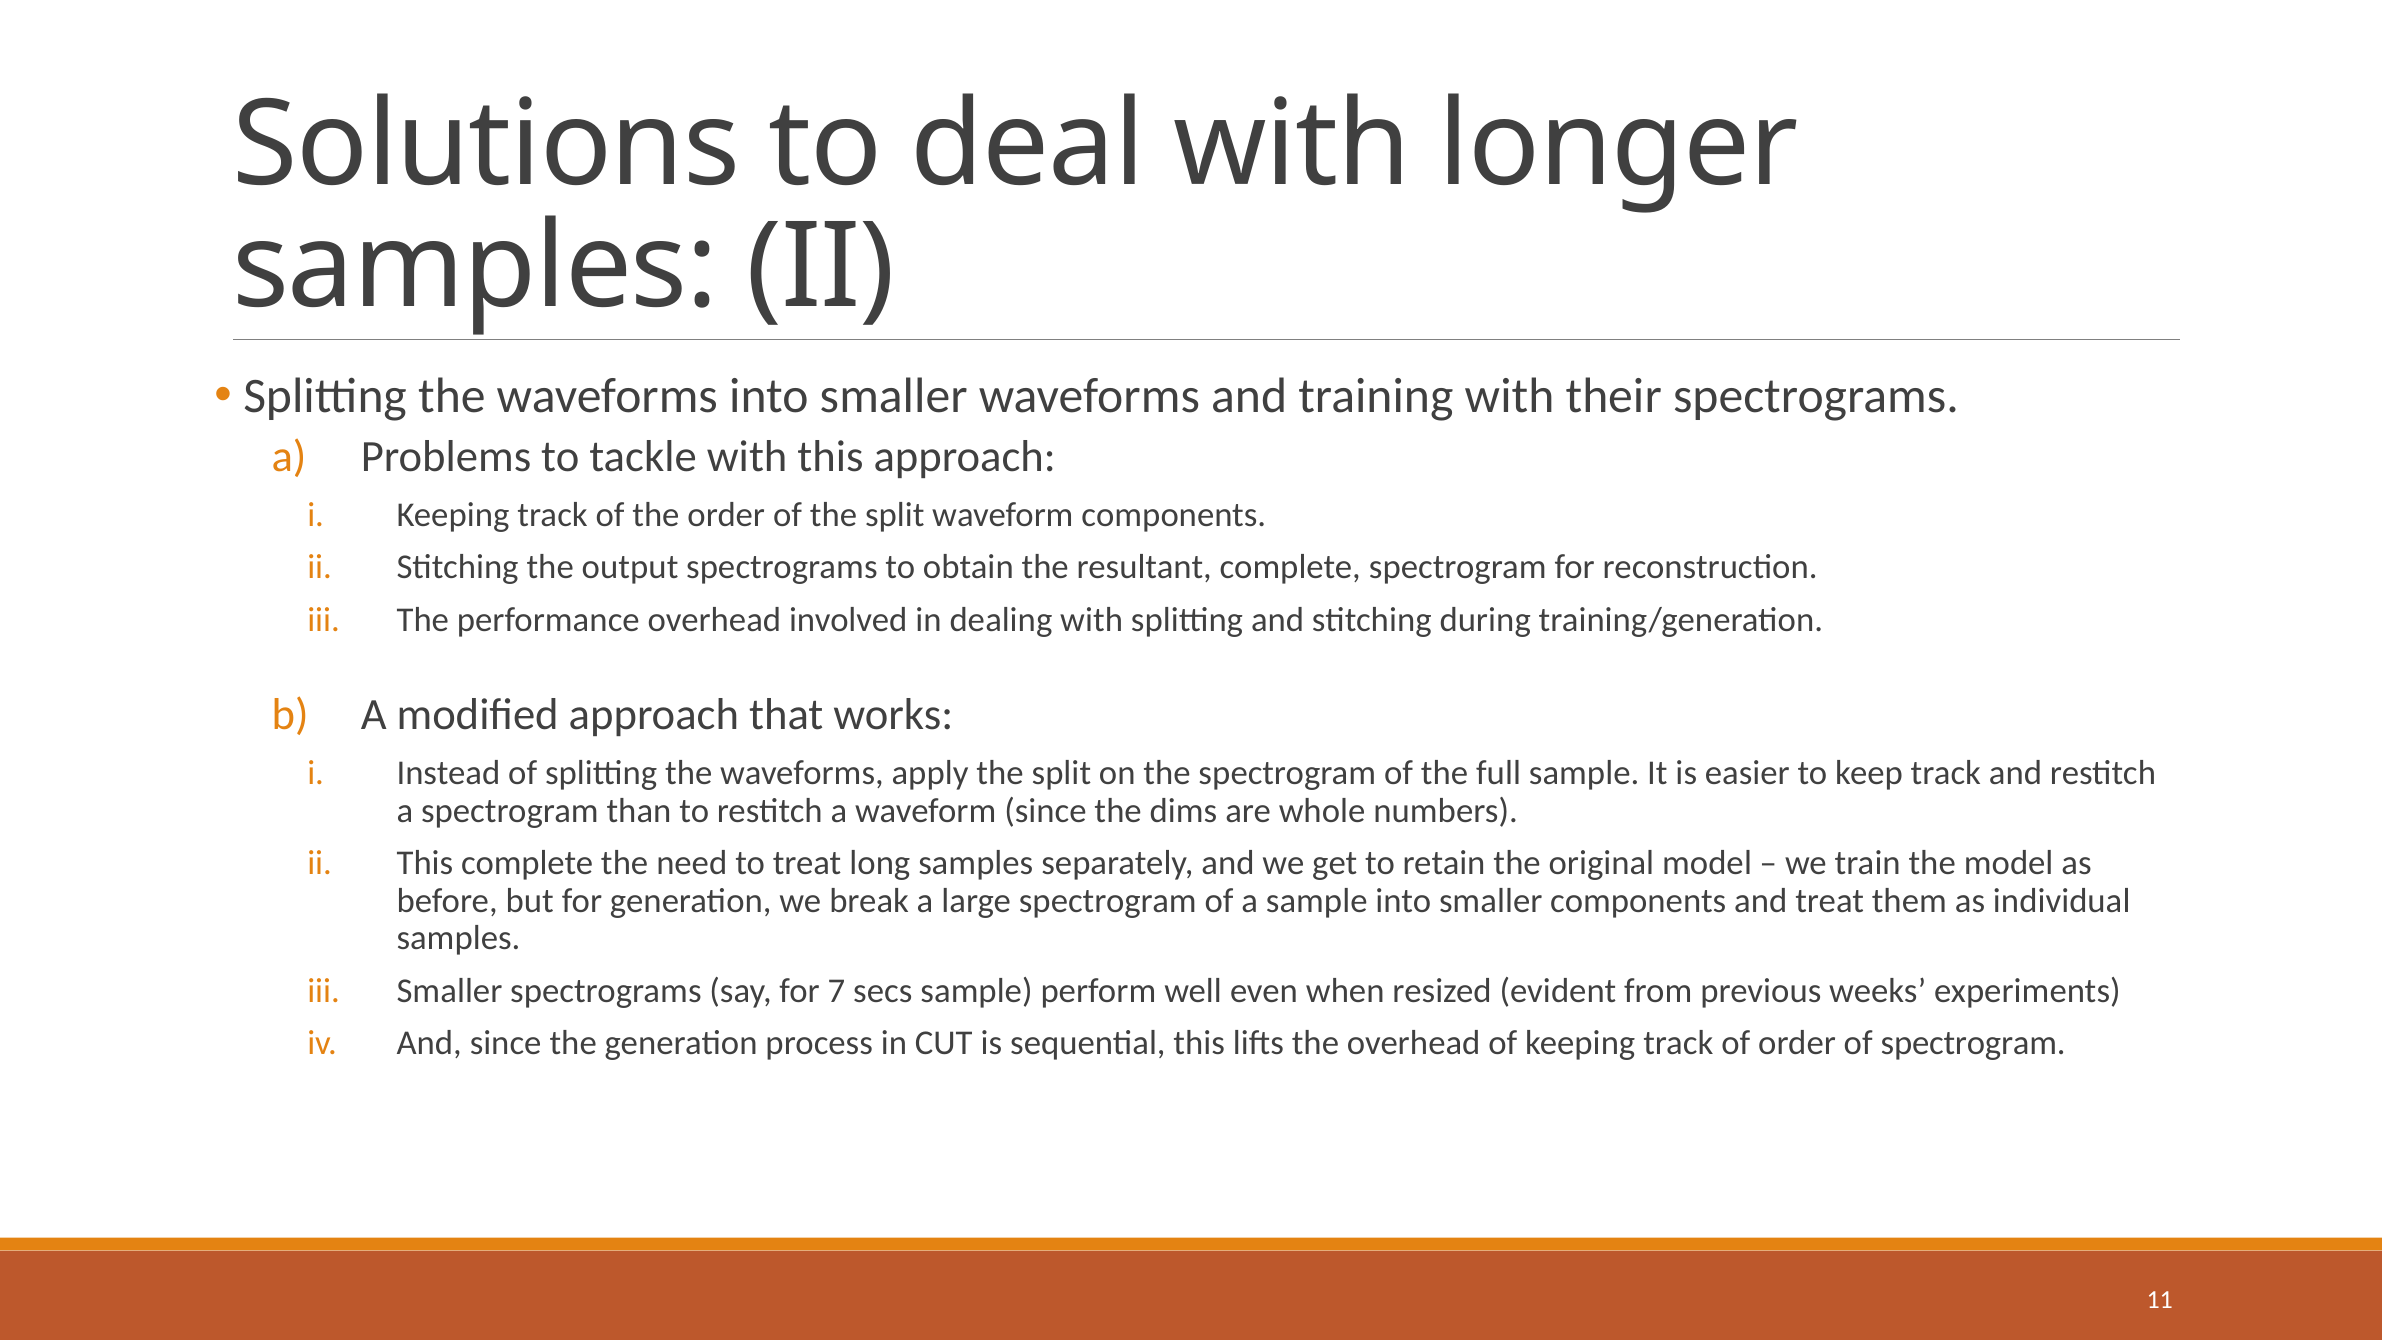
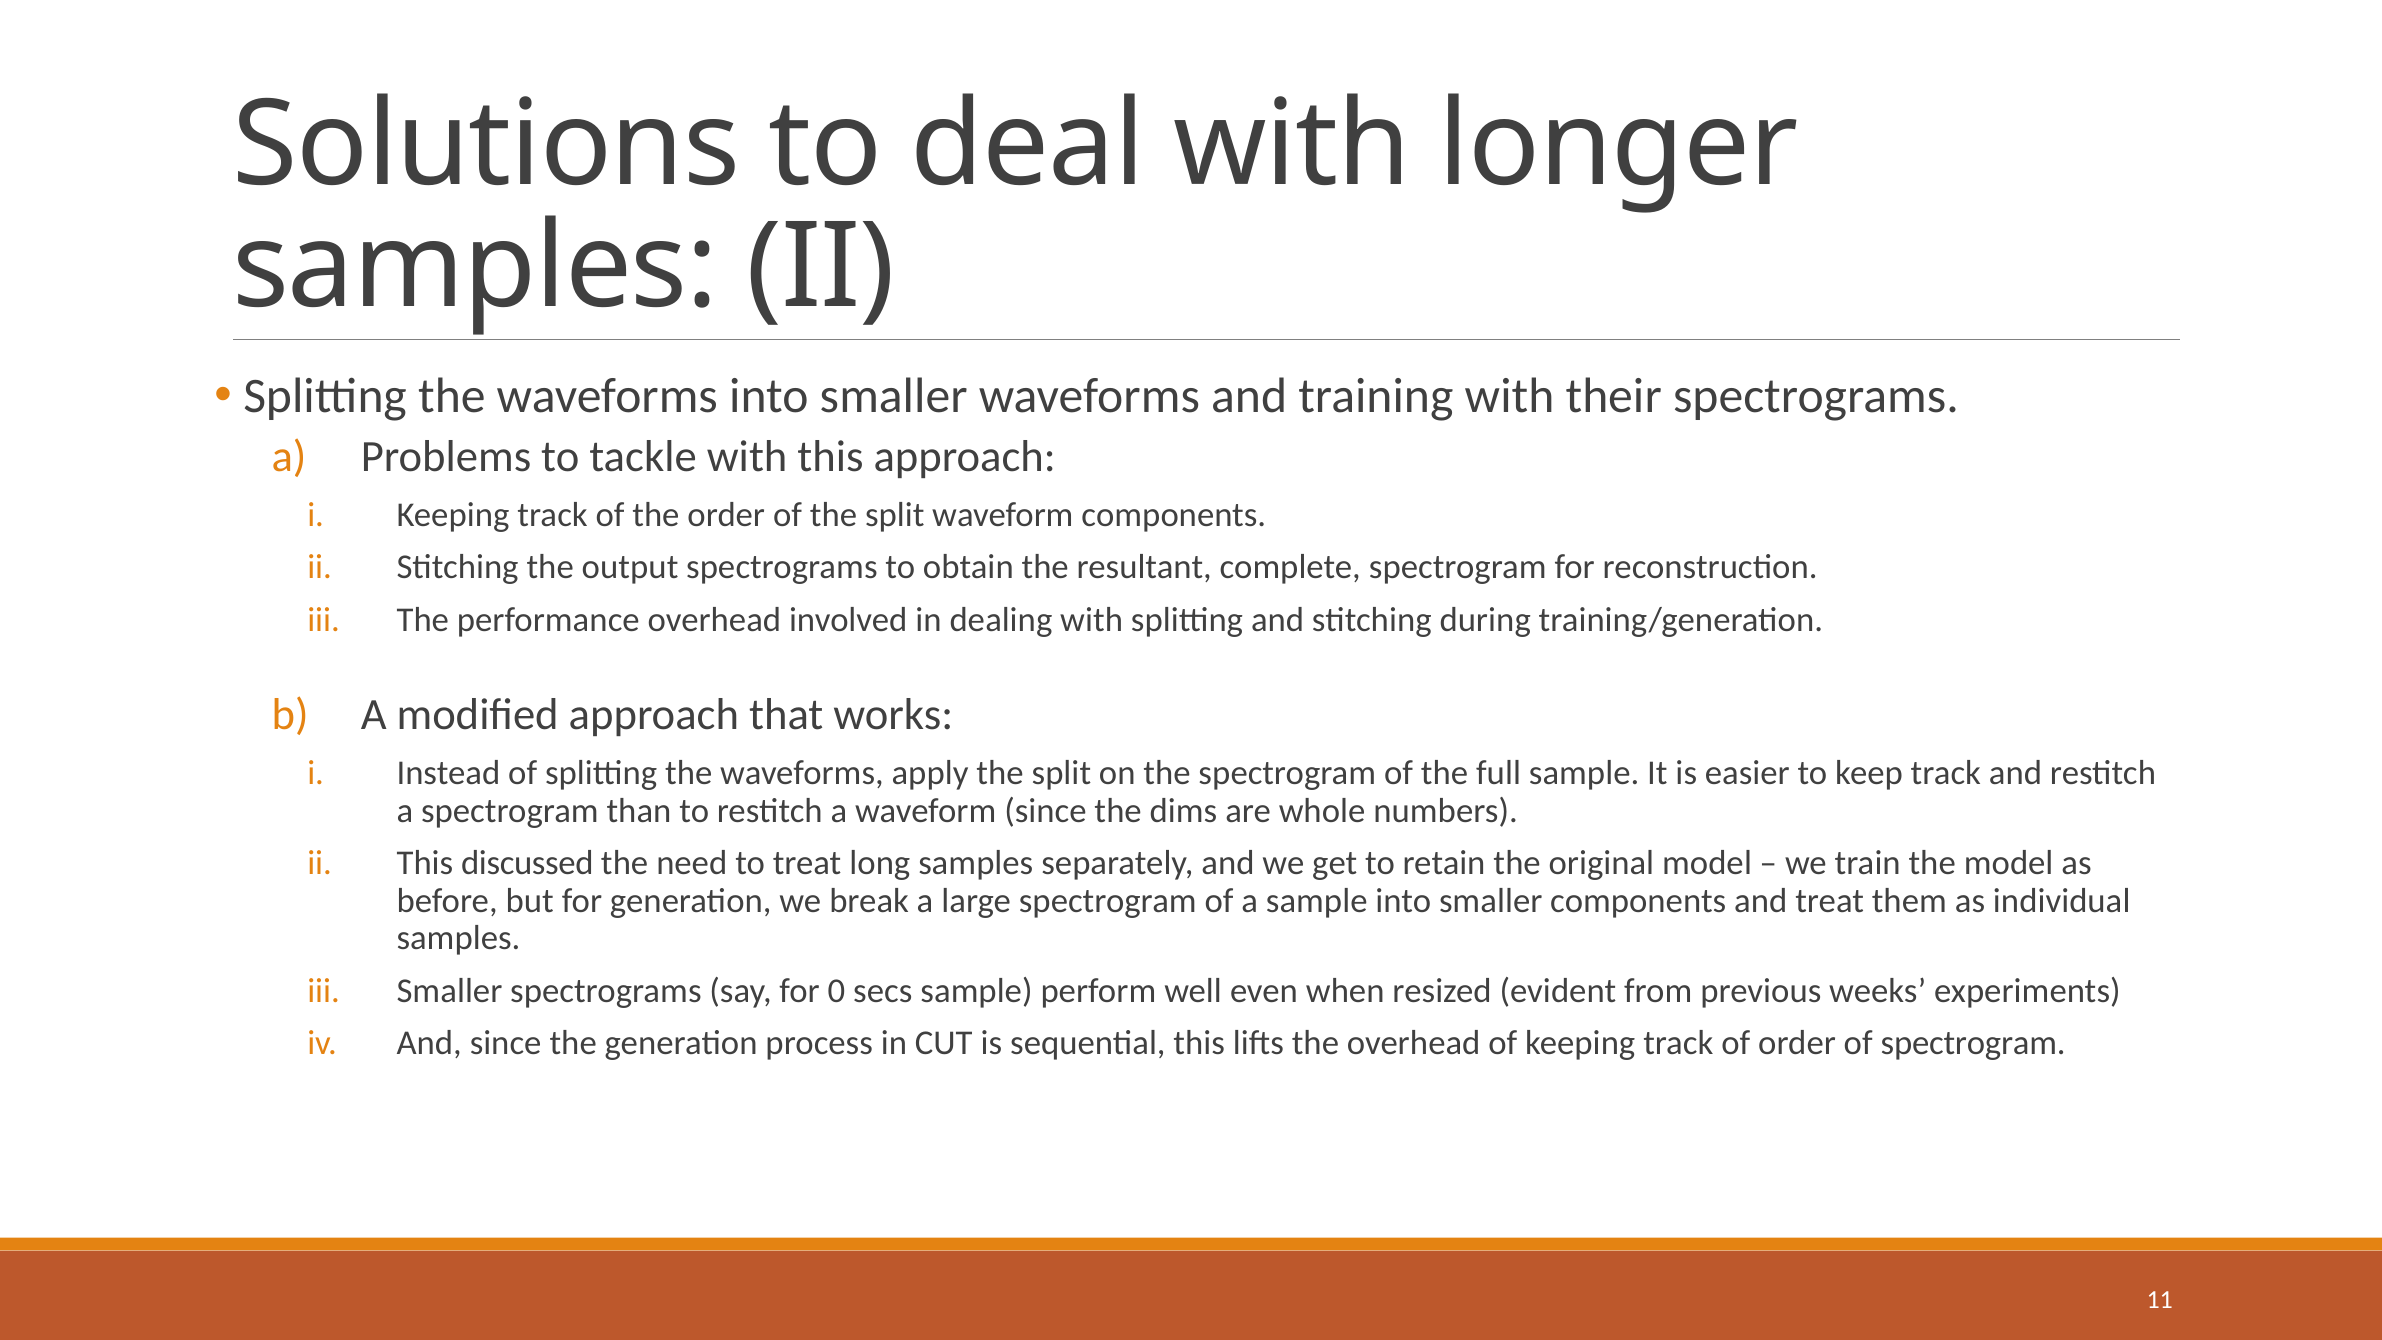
This complete: complete -> discussed
7: 7 -> 0
